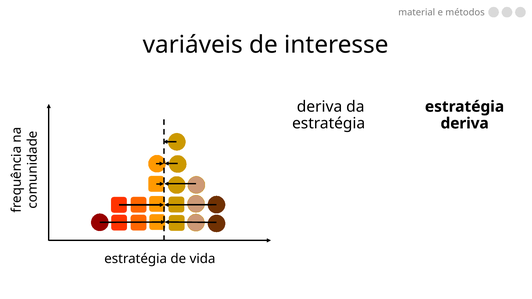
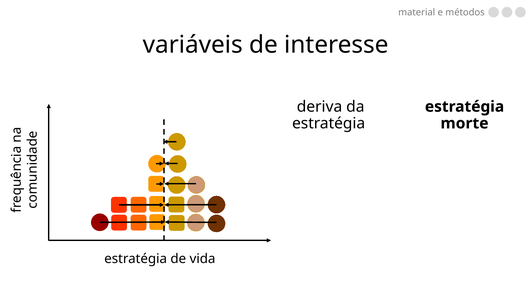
deriva at (465, 123): deriva -> morte
